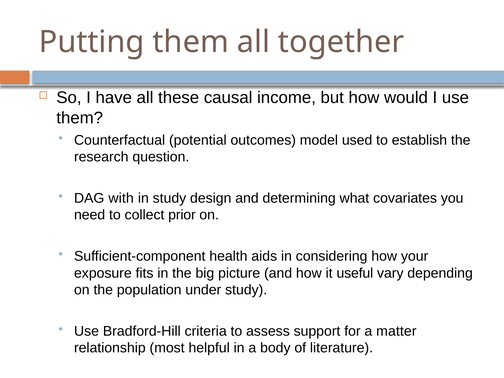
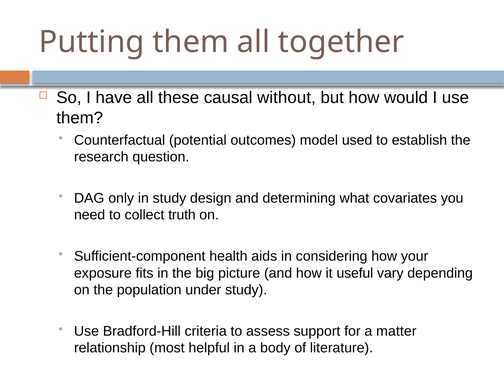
income: income -> without
with: with -> only
prior: prior -> truth
